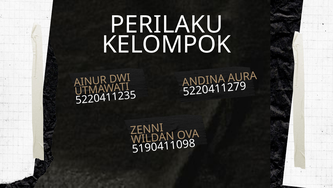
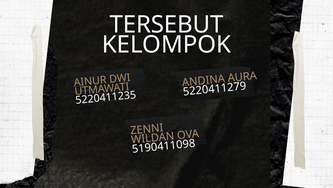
PERILAKU: PERILAKU -> TERSEBUT
